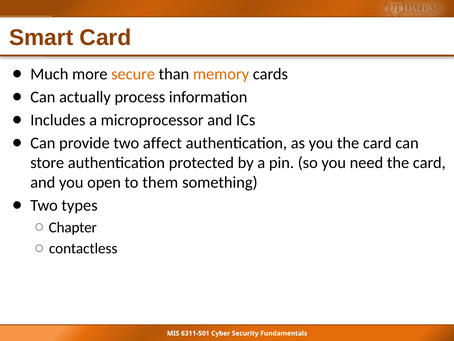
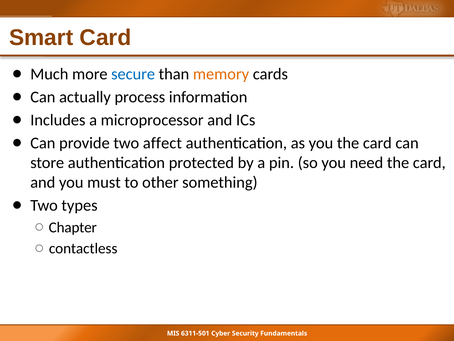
secure colour: orange -> blue
open: open -> must
them: them -> other
